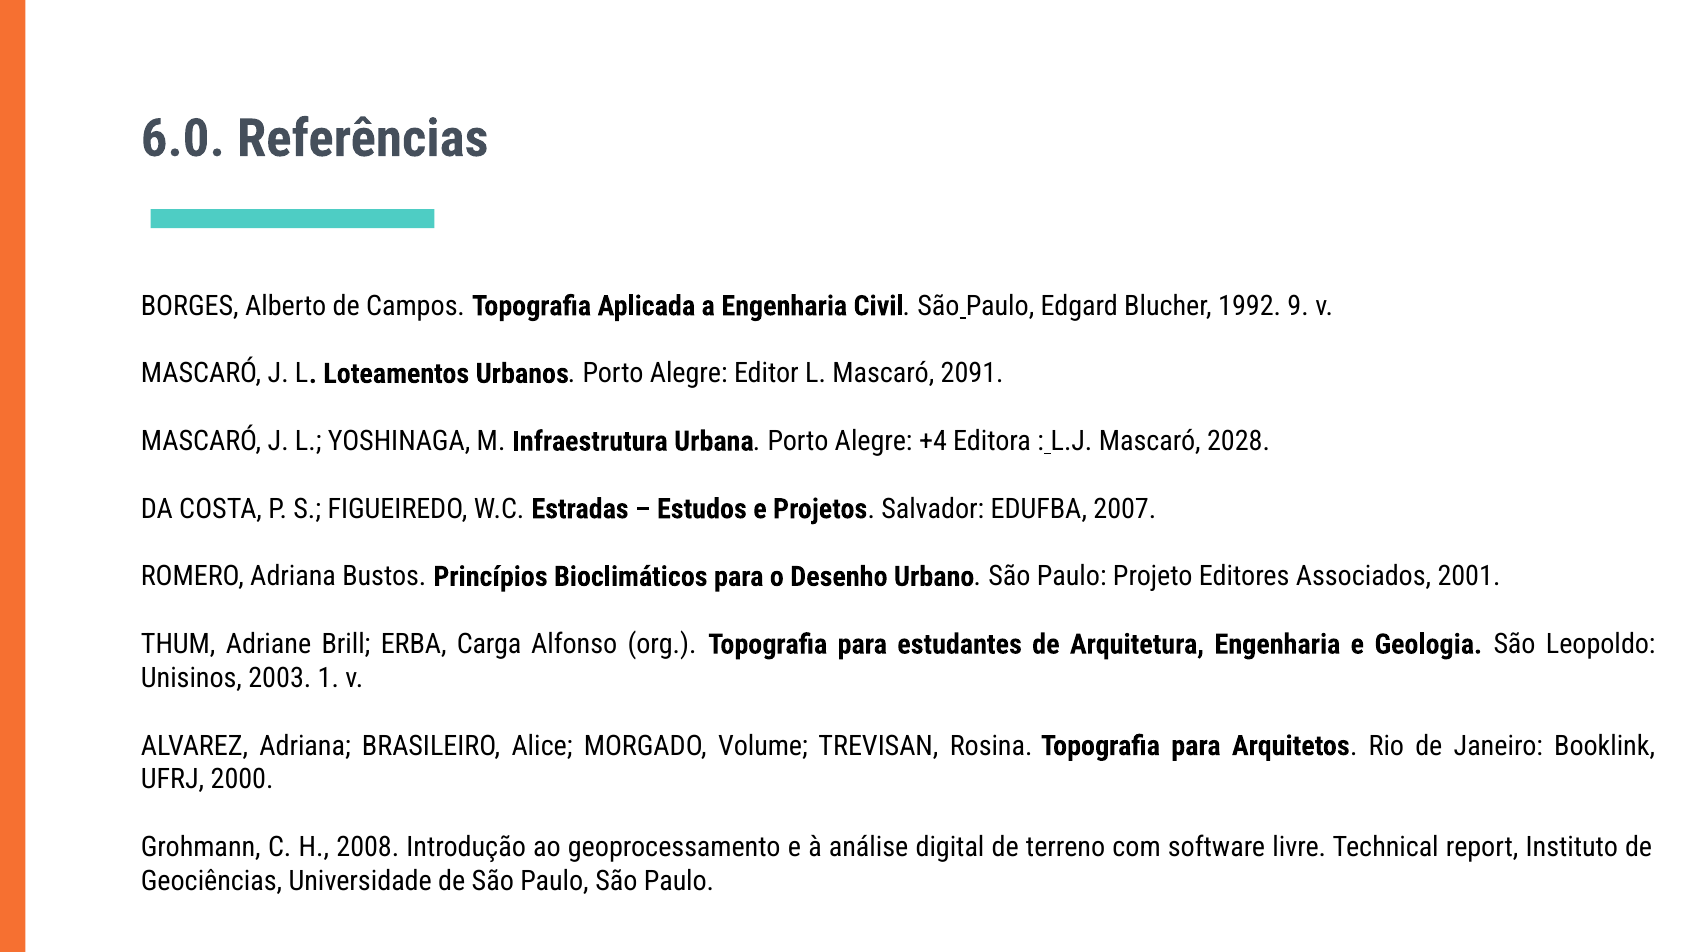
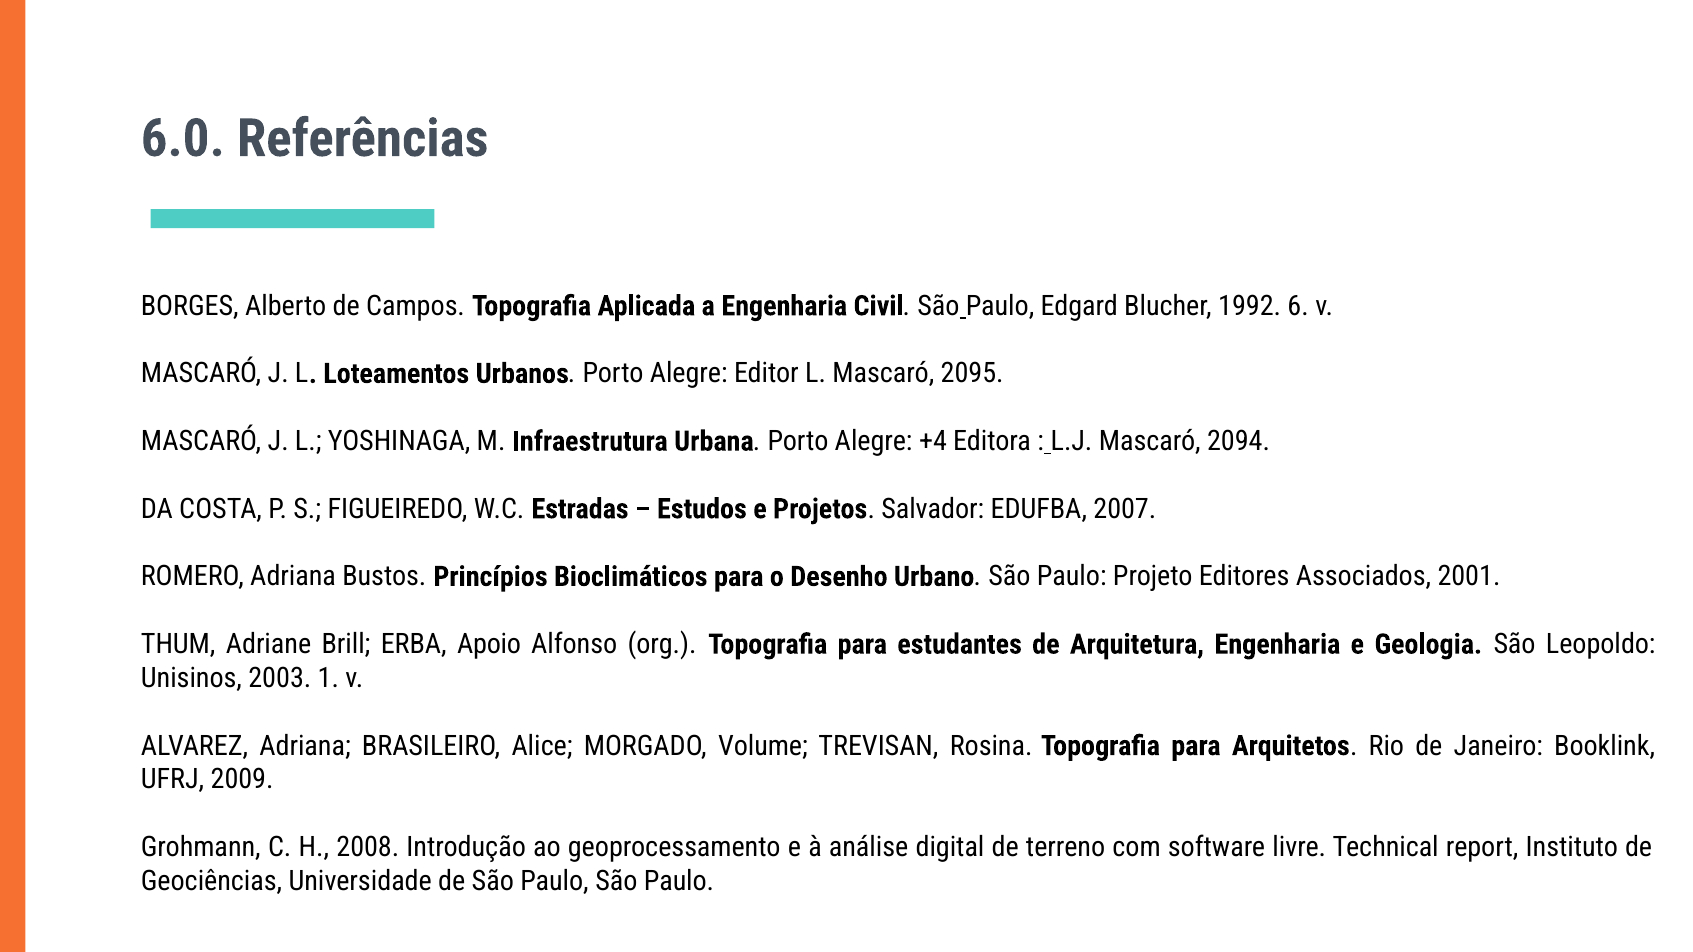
9: 9 -> 6
2091: 2091 -> 2095
2028: 2028 -> 2094
Carga: Carga -> Apoio
2000: 2000 -> 2009
